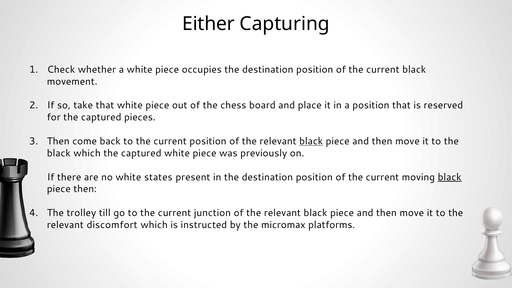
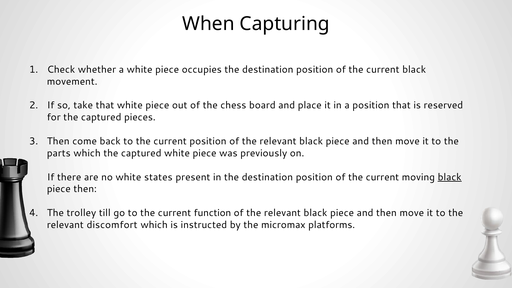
Either: Either -> When
black at (311, 141) underline: present -> none
black at (59, 153): black -> parts
junction: junction -> function
